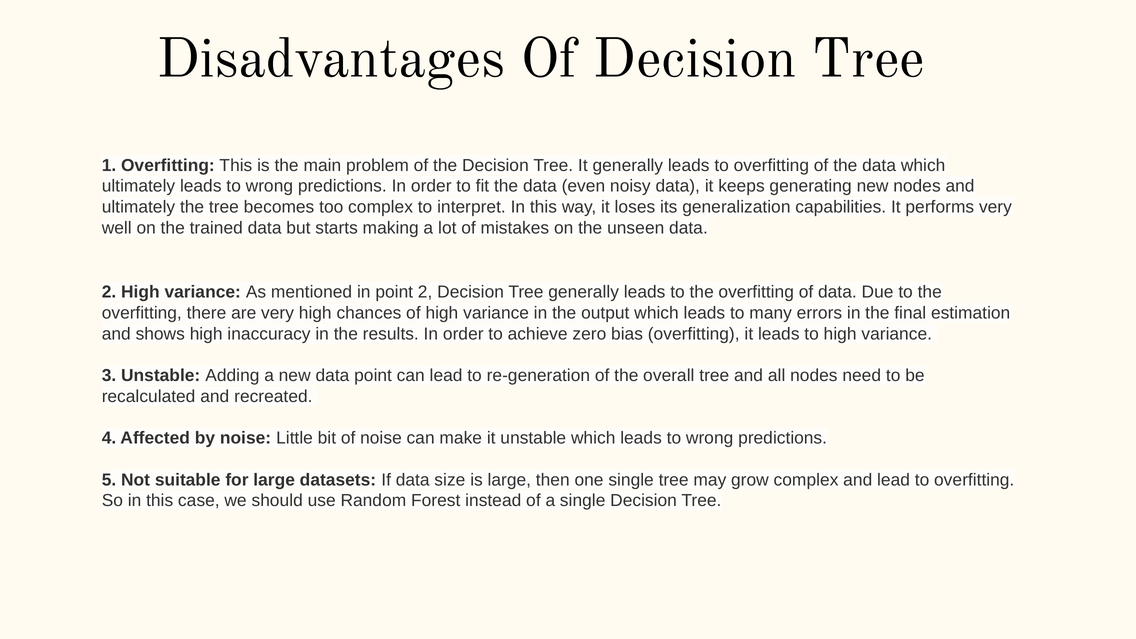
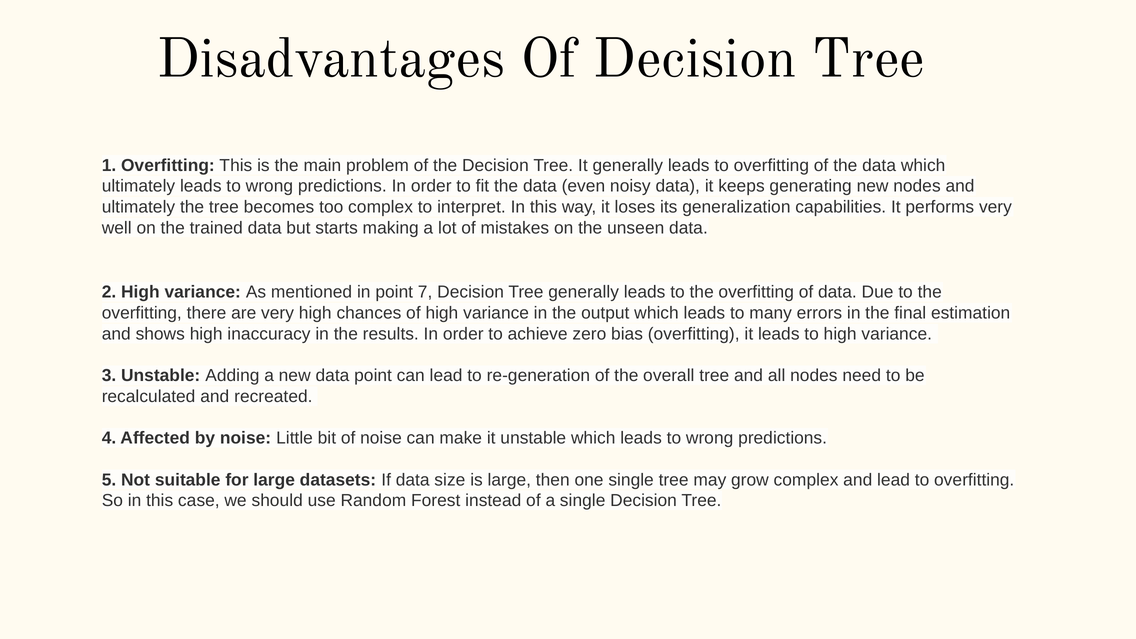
point 2: 2 -> 7
